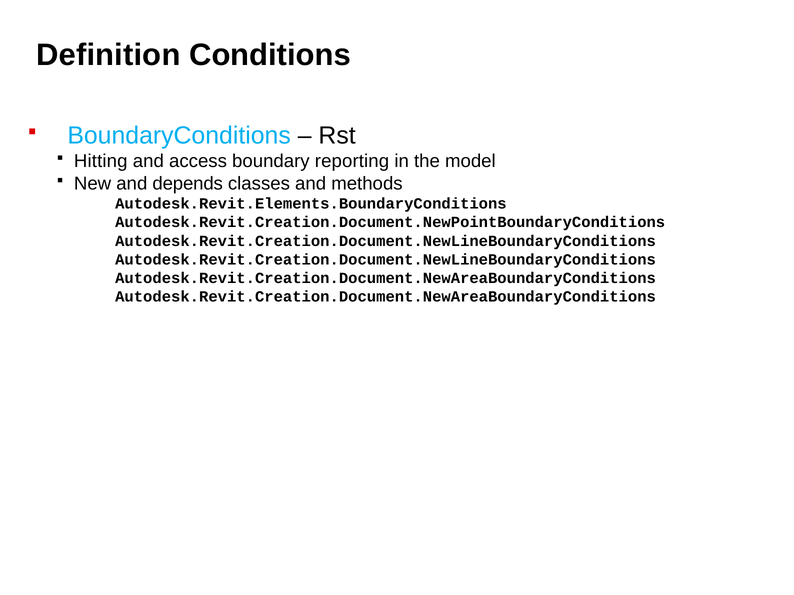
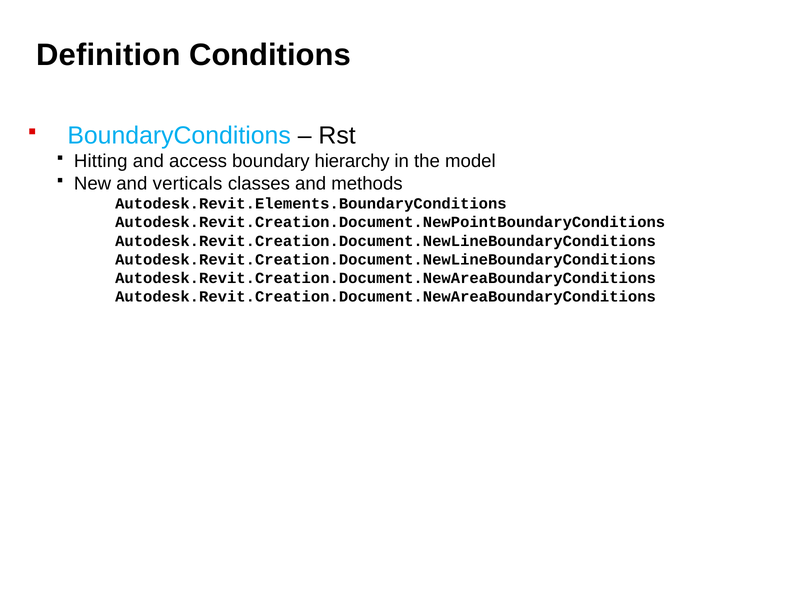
reporting: reporting -> hierarchy
depends: depends -> verticals
